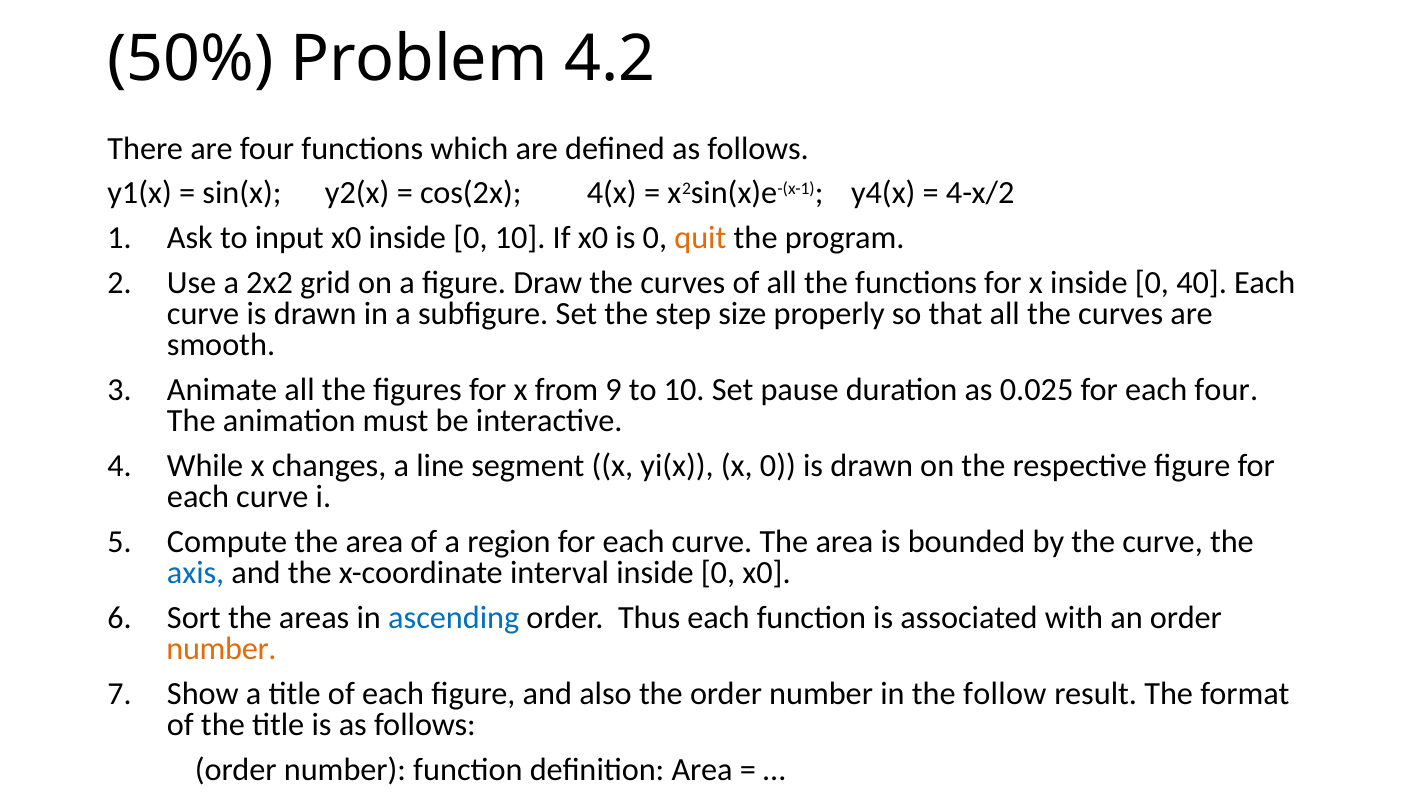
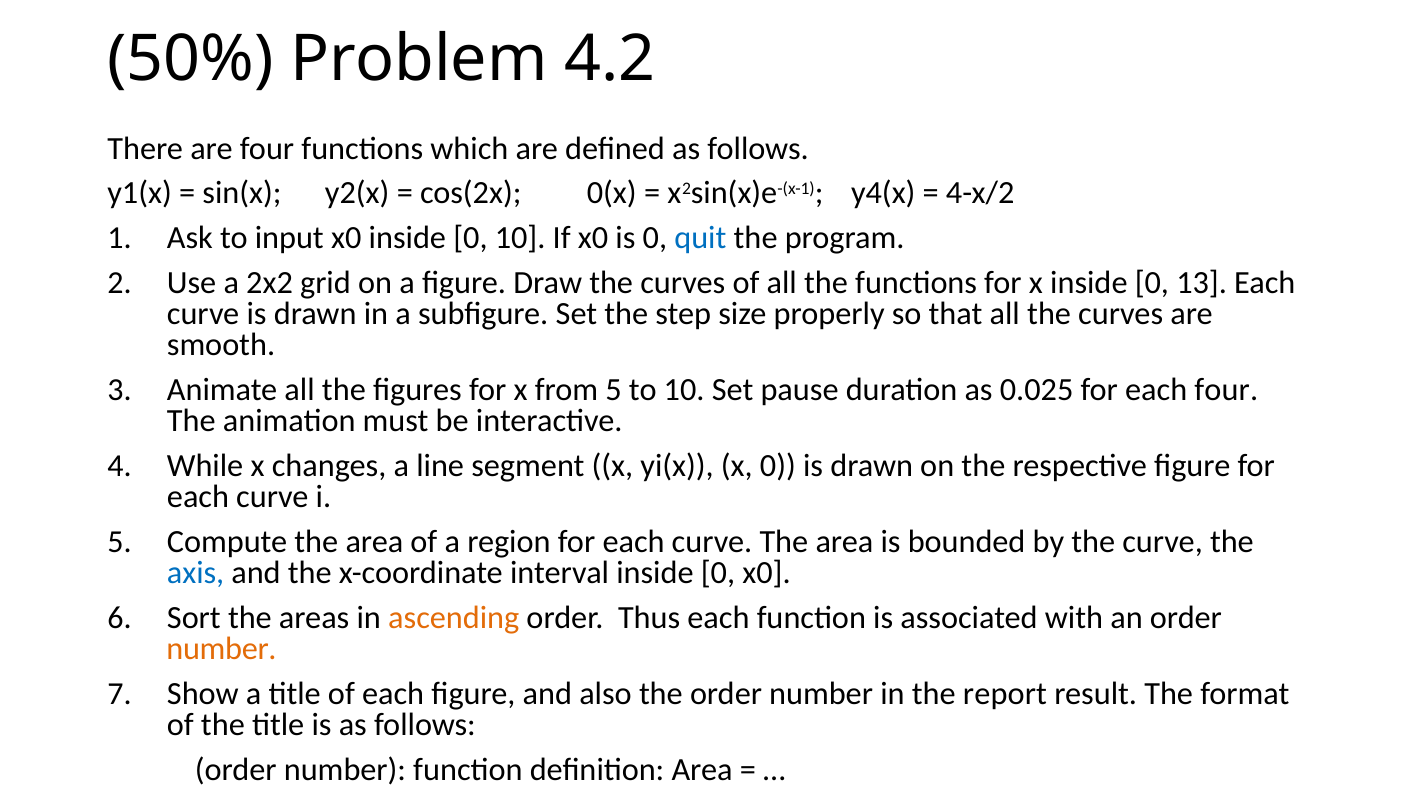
4(x: 4(x -> 0(x
quit colour: orange -> blue
40: 40 -> 13
from 9: 9 -> 5
ascending colour: blue -> orange
follow: follow -> report
